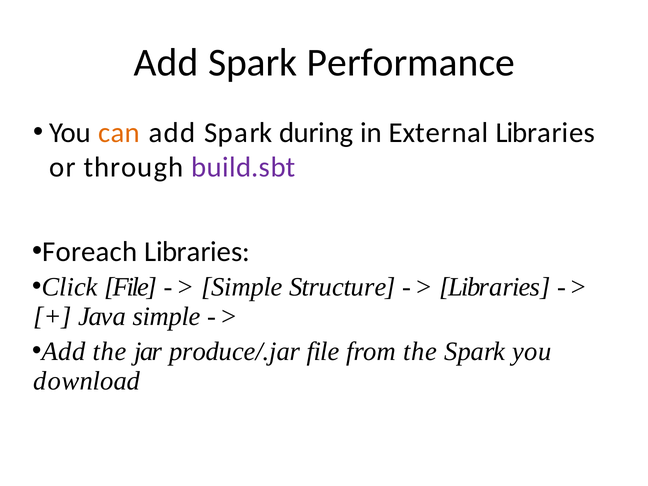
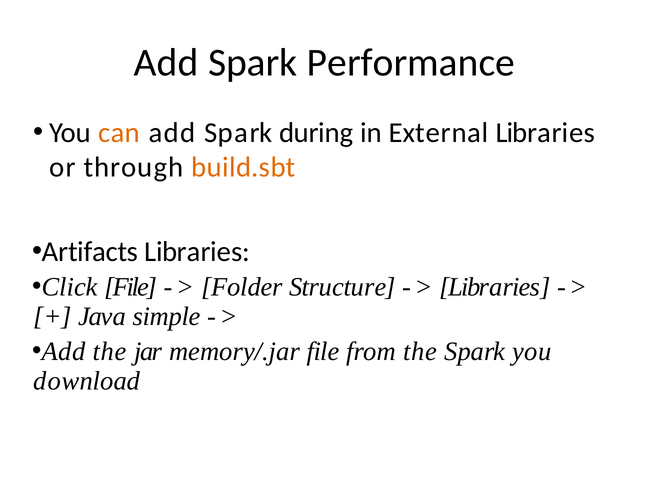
build.sbt colour: purple -> orange
Foreach: Foreach -> Artifacts
Simple at (242, 287): Simple -> Folder
produce/.jar: produce/.jar -> memory/.jar
